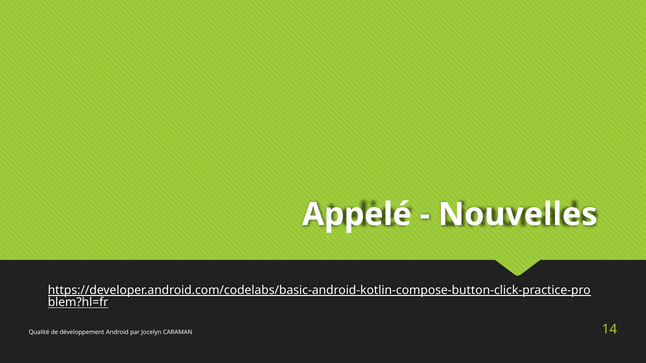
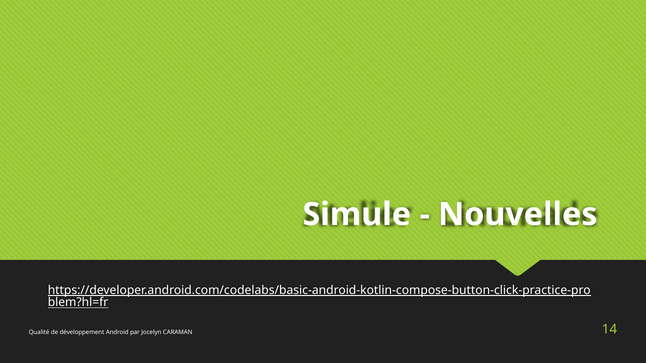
Appelé: Appelé -> Simule
